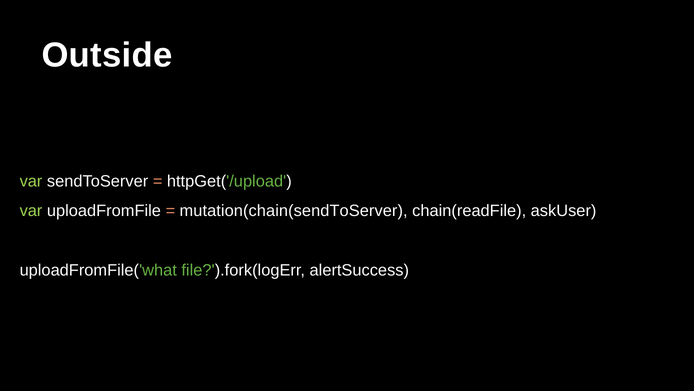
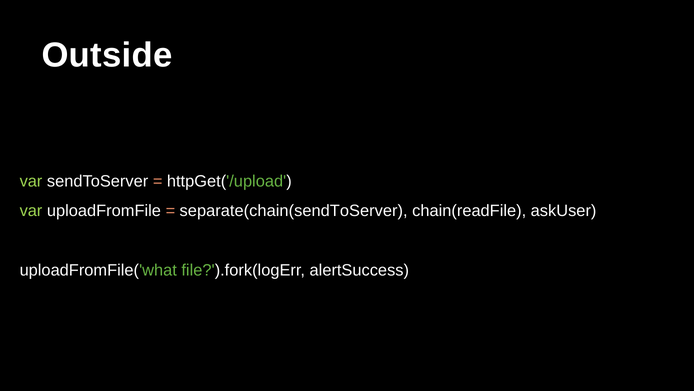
mutation(chain(sendToServer: mutation(chain(sendToServer -> separate(chain(sendToServer
